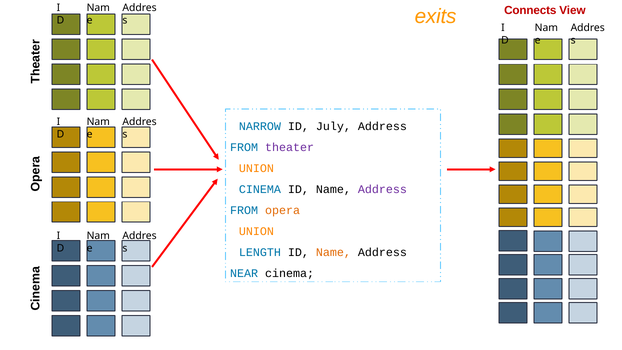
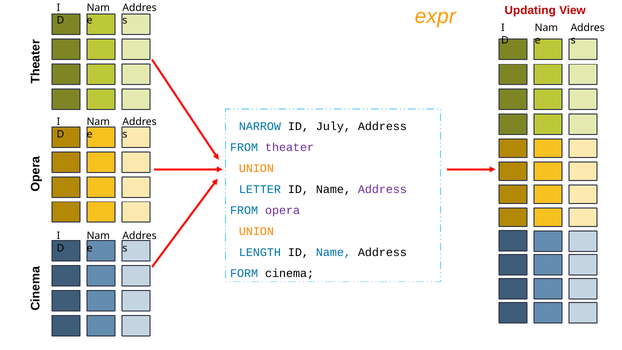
Connects: Connects -> Updating
exits: exits -> expr
CINEMA at (260, 189): CINEMA -> LETTER
opera colour: orange -> purple
Name at (333, 252) colour: orange -> blue
NEAR: NEAR -> FORM
